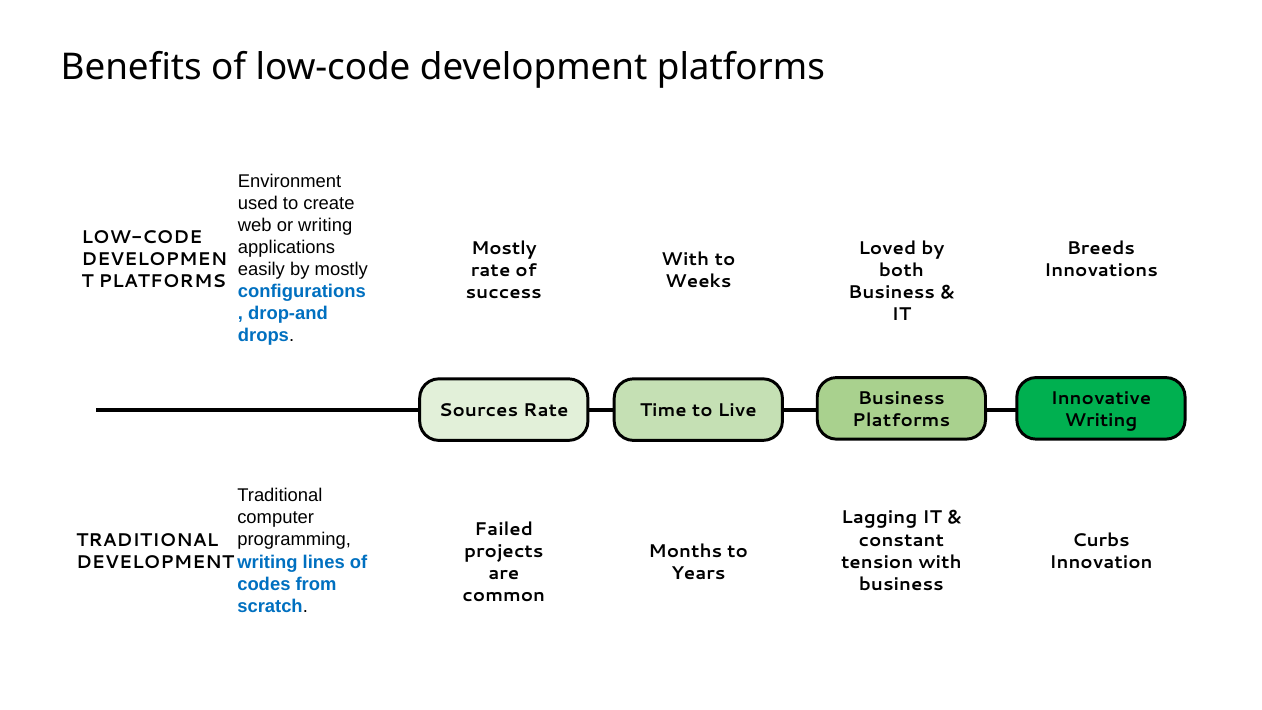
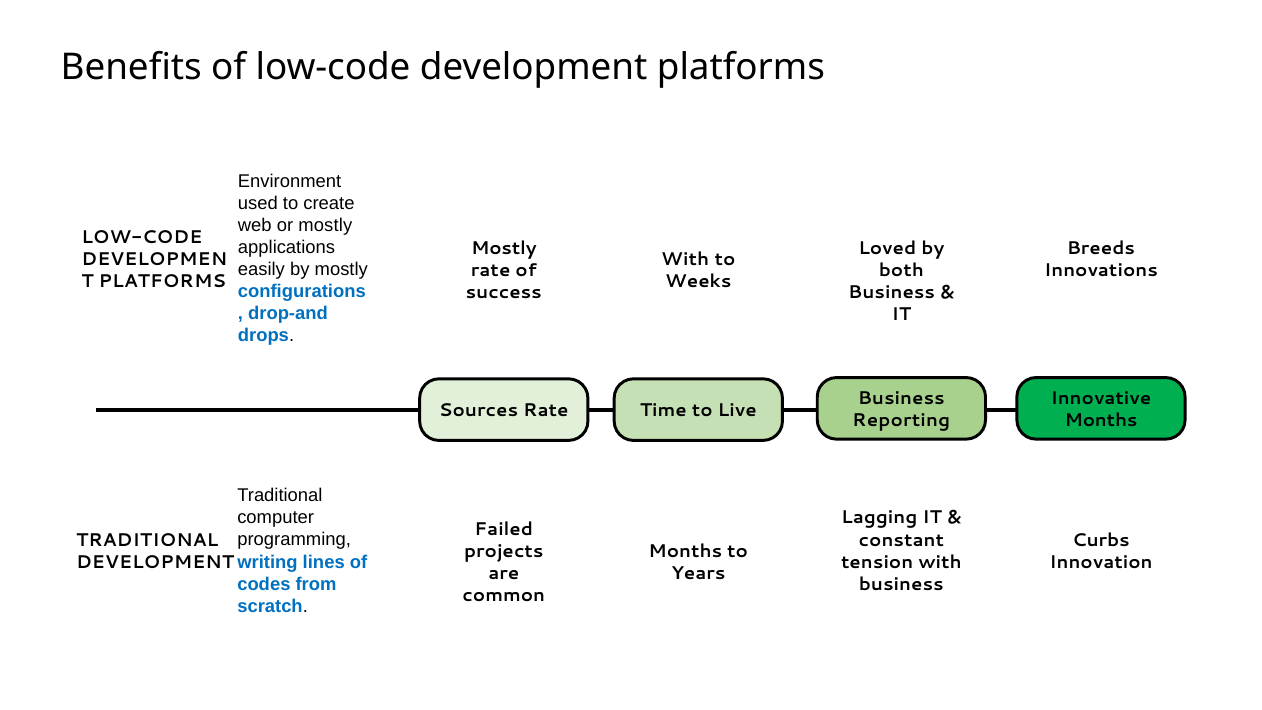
or writing: writing -> mostly
Platforms at (901, 421): Platforms -> Reporting
Writing at (1101, 421): Writing -> Months
